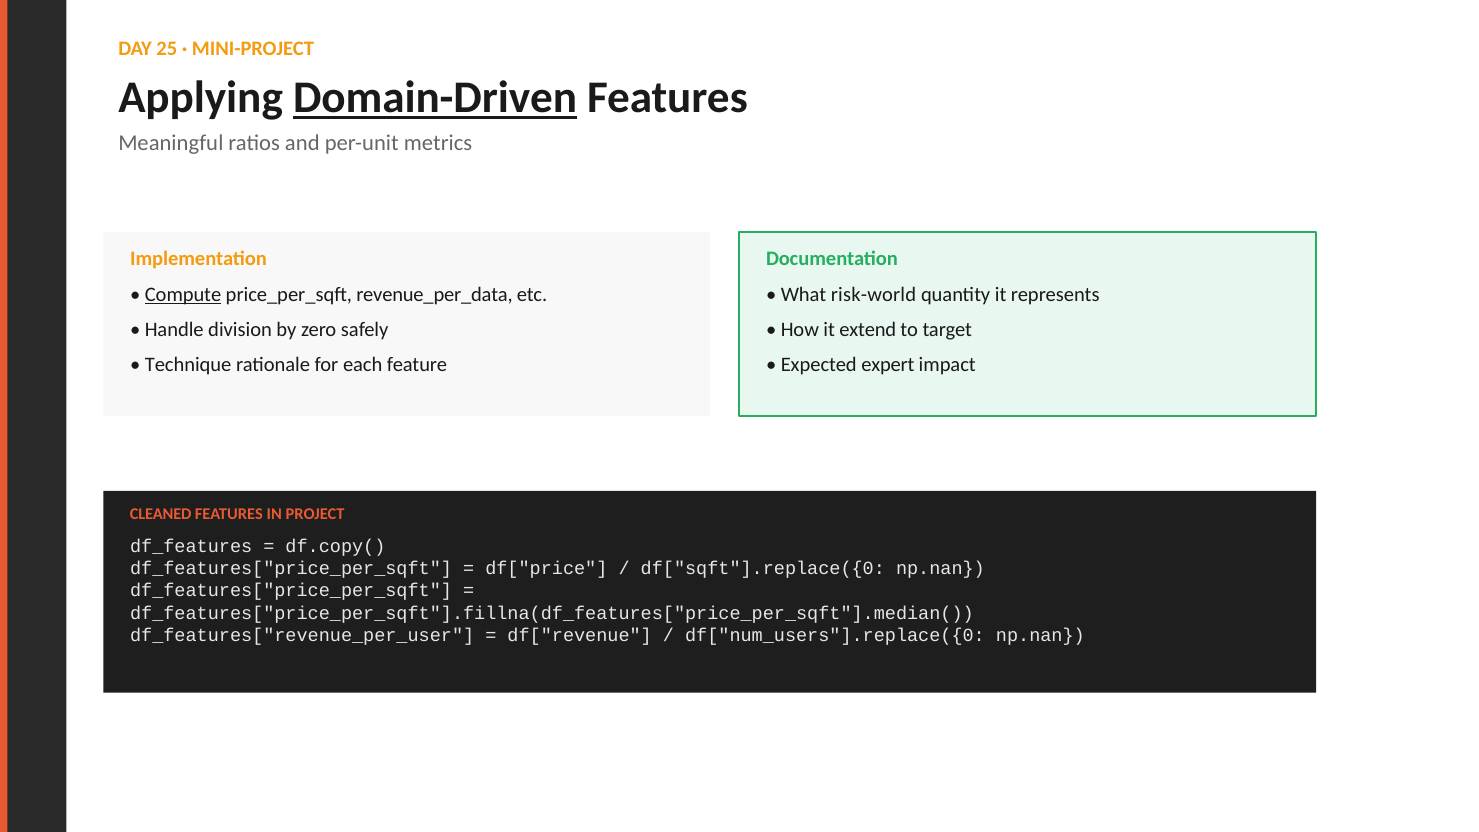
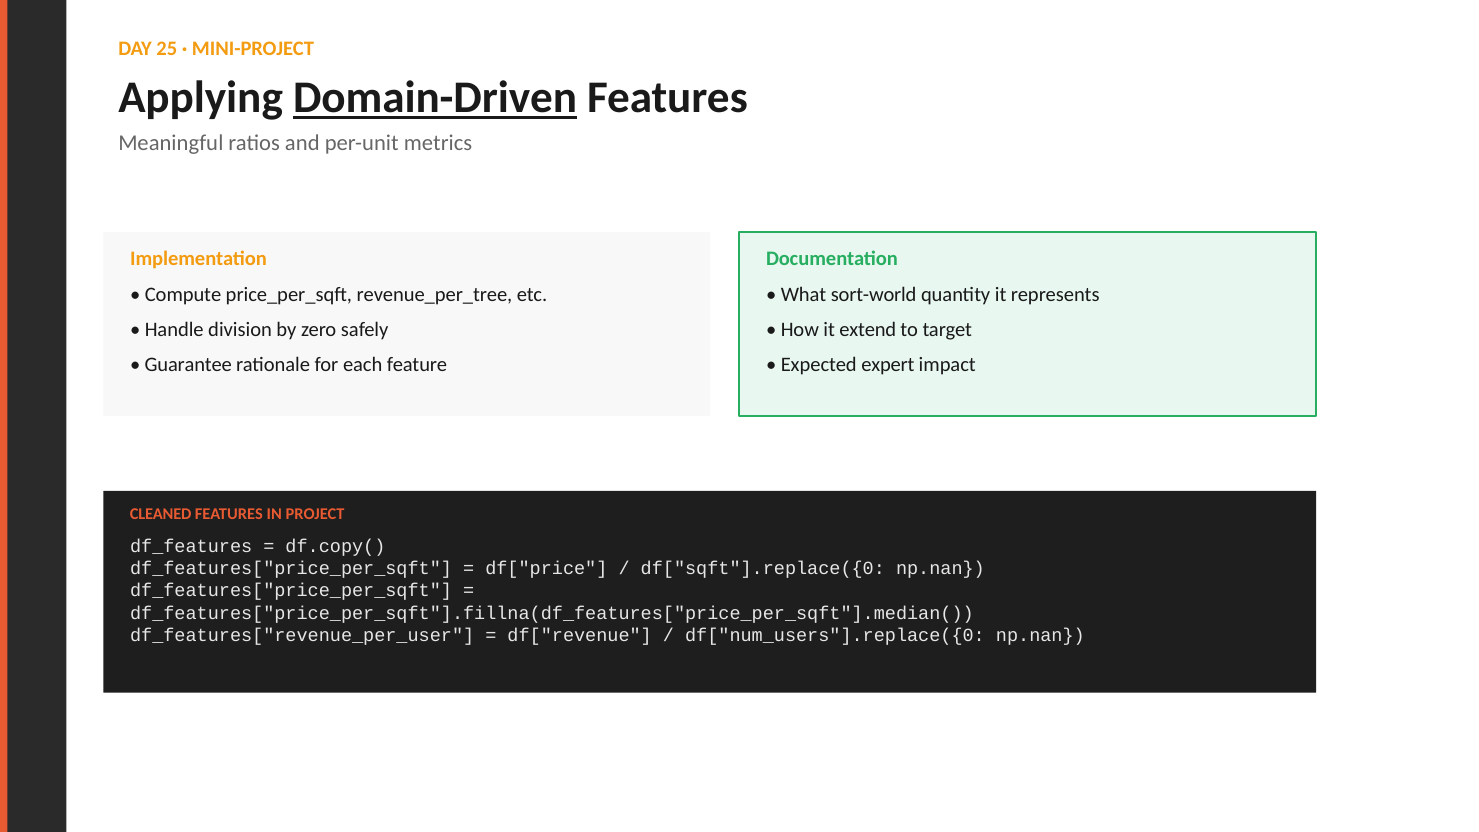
Compute underline: present -> none
revenue_per_data: revenue_per_data -> revenue_per_tree
risk-world: risk-world -> sort-world
Technique: Technique -> Guarantee
